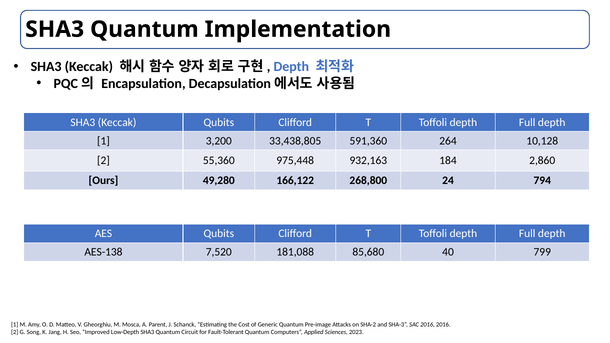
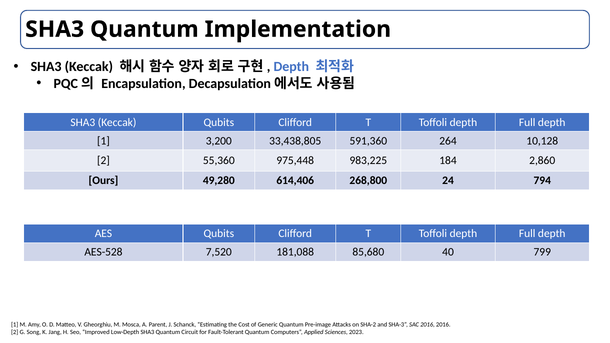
932,163: 932,163 -> 983,225
166,122: 166,122 -> 614,406
AES-138: AES-138 -> AES-528
